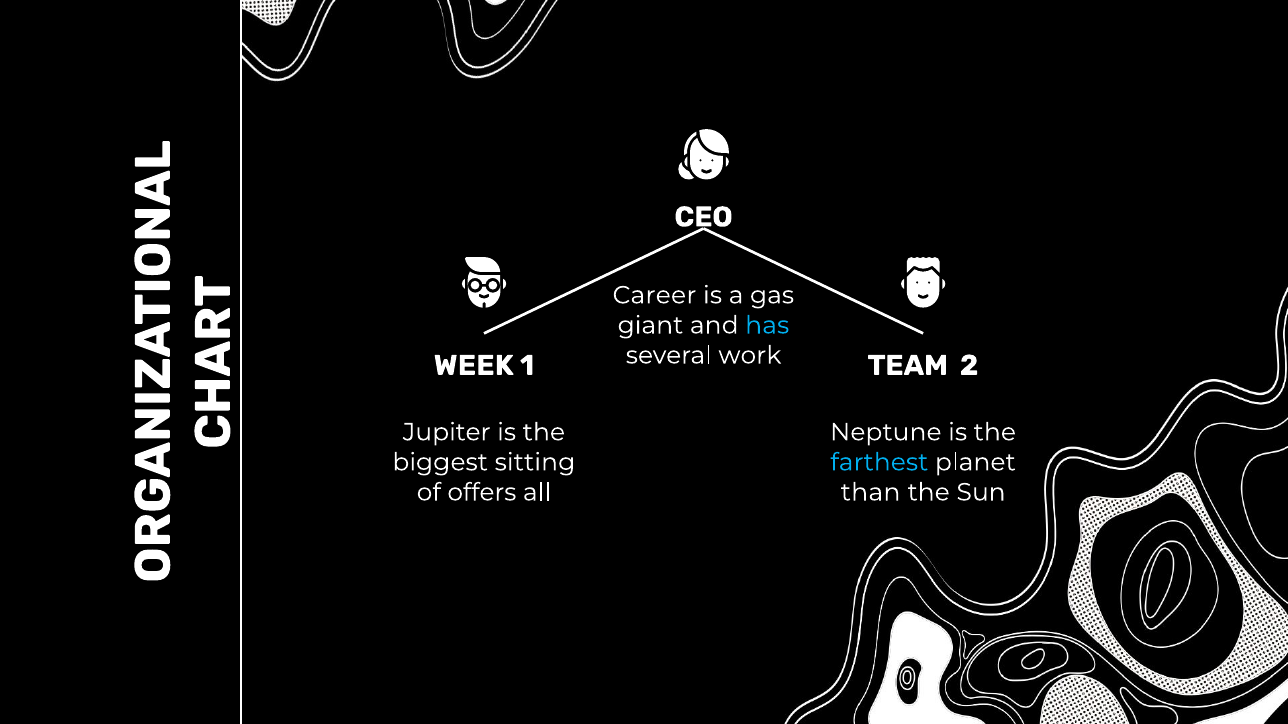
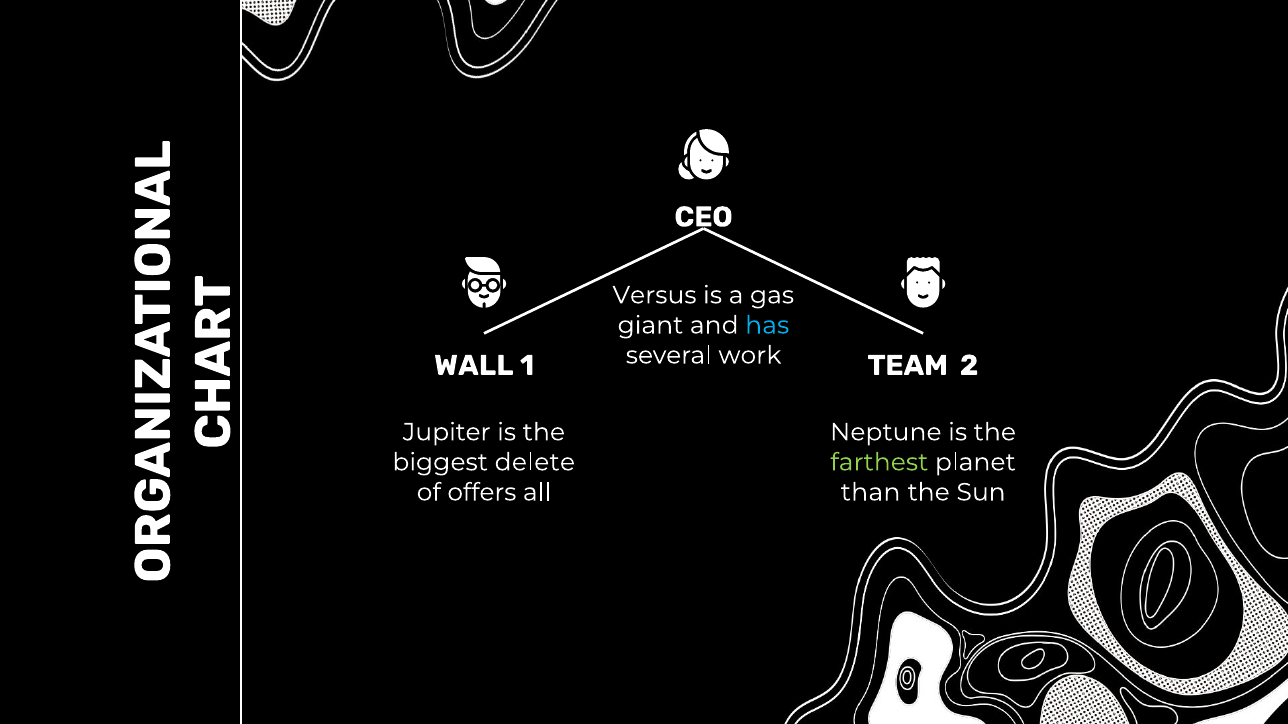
Career: Career -> Versus
WEEK: WEEK -> WALL
sitting: sitting -> delete
farthest colour: light blue -> light green
